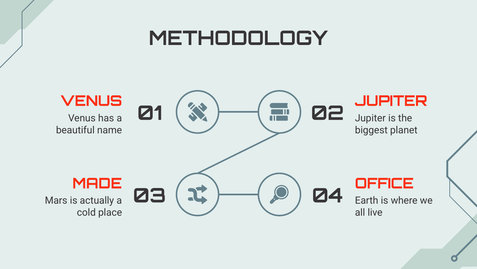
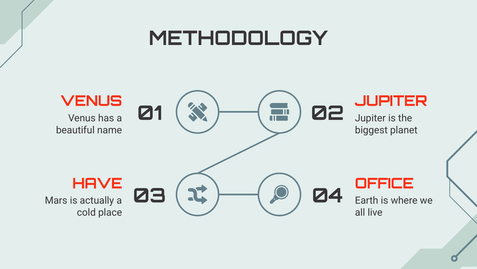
MADE: MADE -> HAVE
